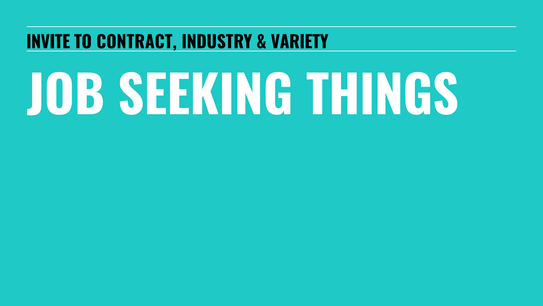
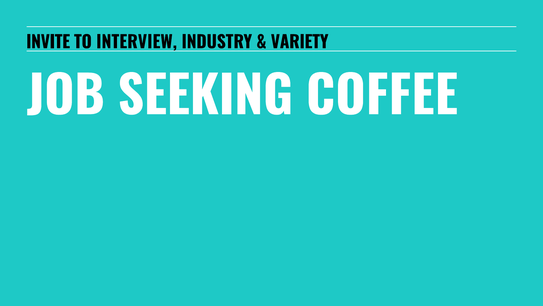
CONTRACT: CONTRACT -> INTERVIEW
THINGS: THINGS -> COFFEE
